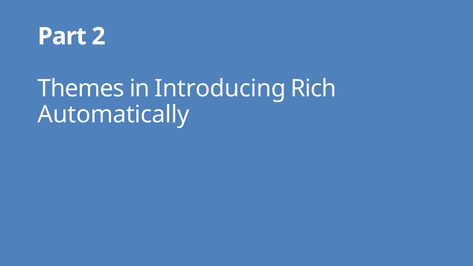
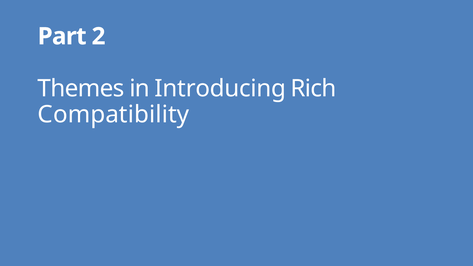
Automatically: Automatically -> Compatibility
